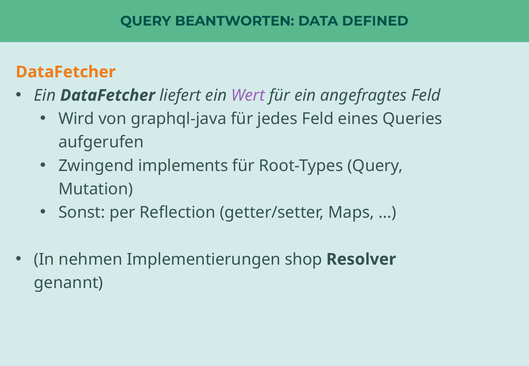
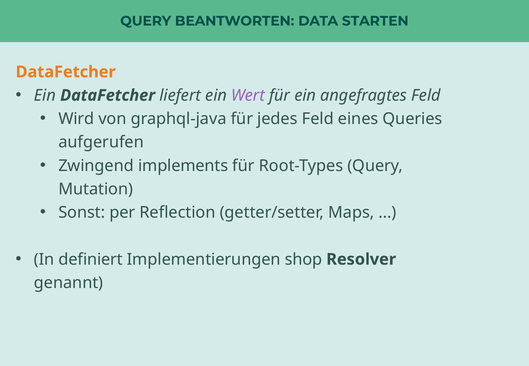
DEFINED: DEFINED -> STARTEN
nehmen: nehmen -> definiert
